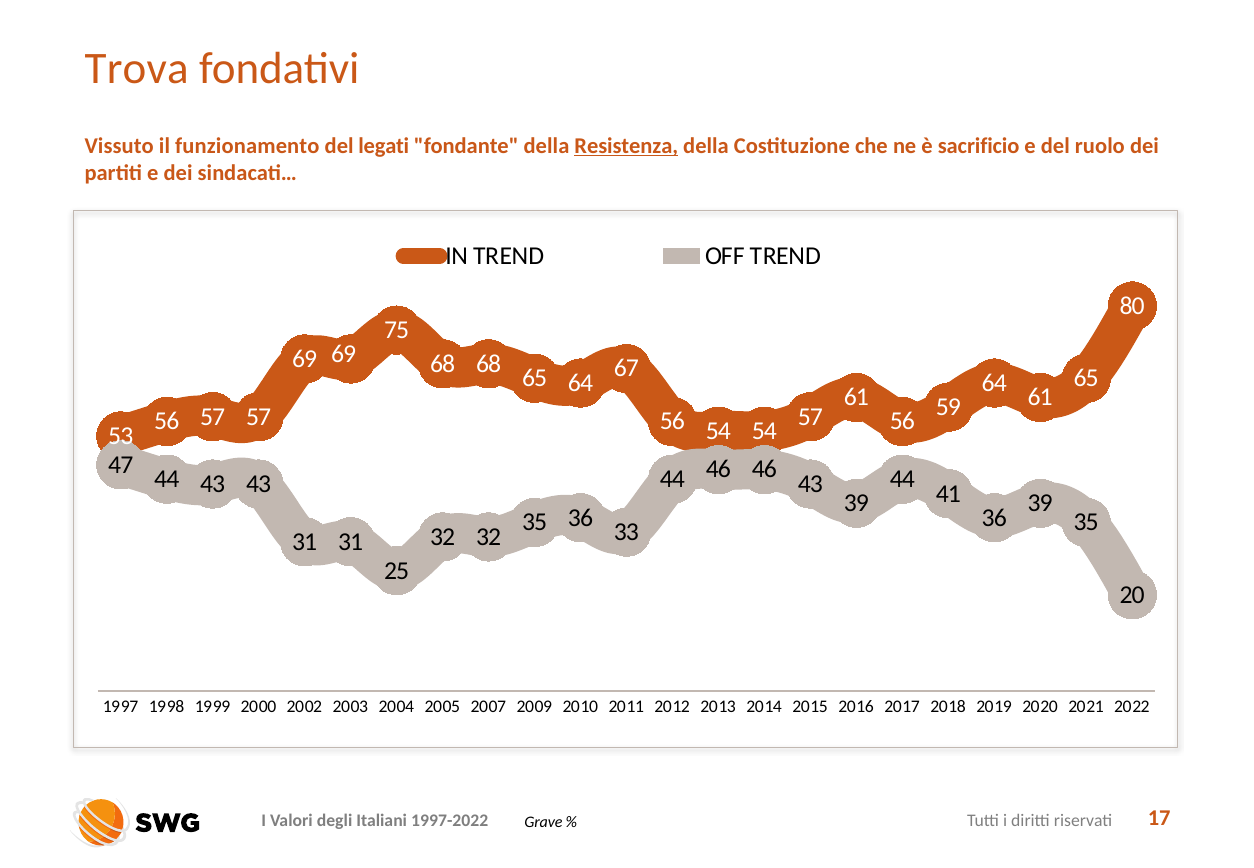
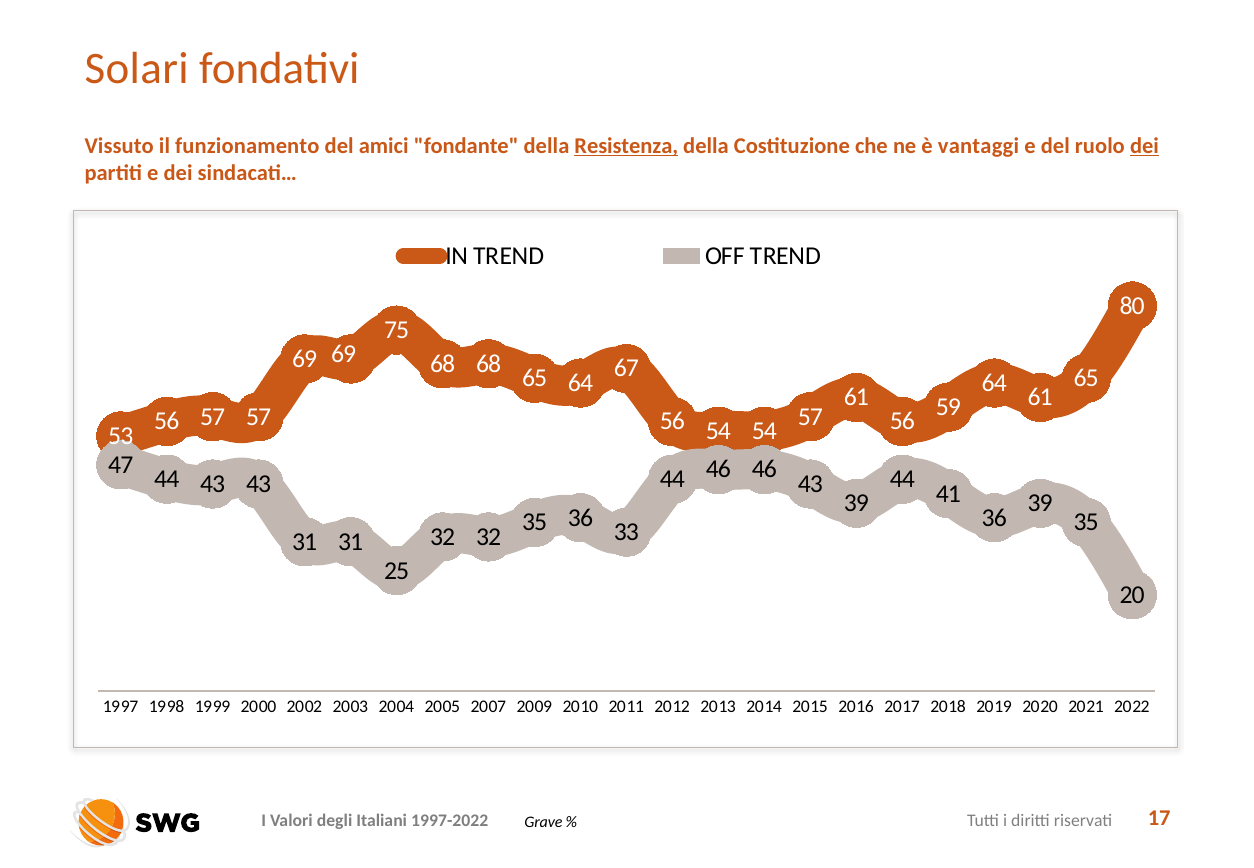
Trova: Trova -> Solari
legati: legati -> amici
sacrificio: sacrificio -> vantaggi
dei at (1144, 146) underline: none -> present
